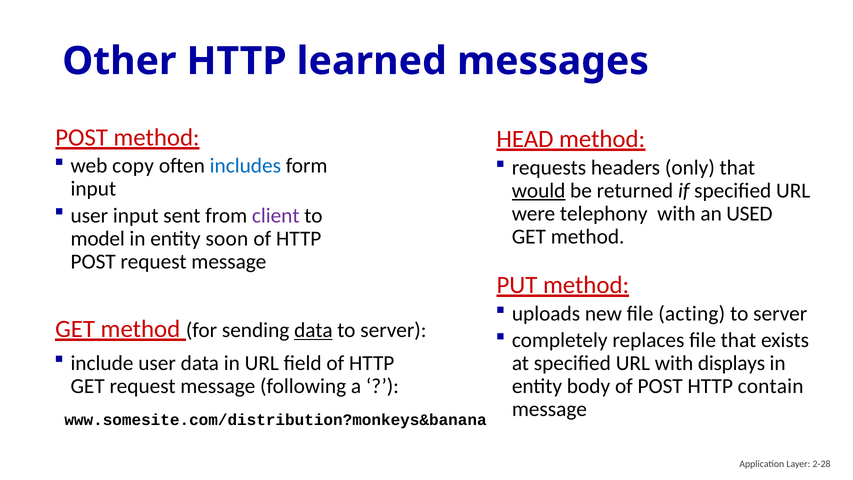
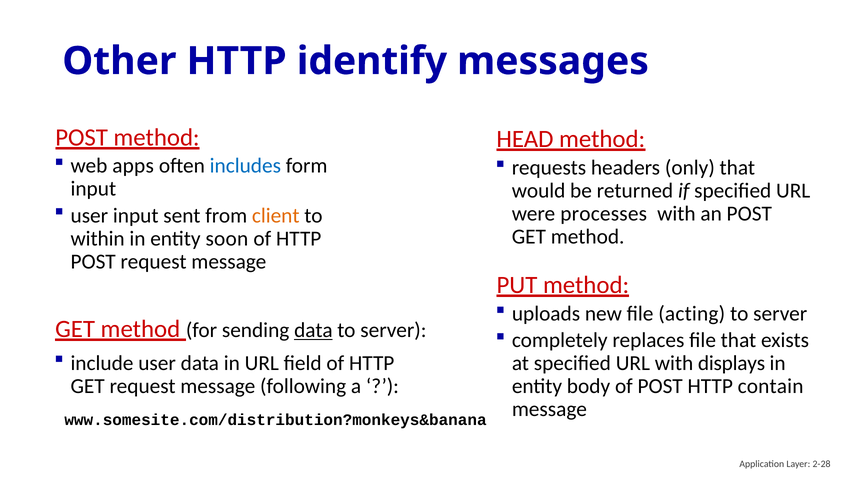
learned: learned -> identify
copy: copy -> apps
would underline: present -> none
client colour: purple -> orange
telephony: telephony -> processes
an USED: USED -> POST
model: model -> within
